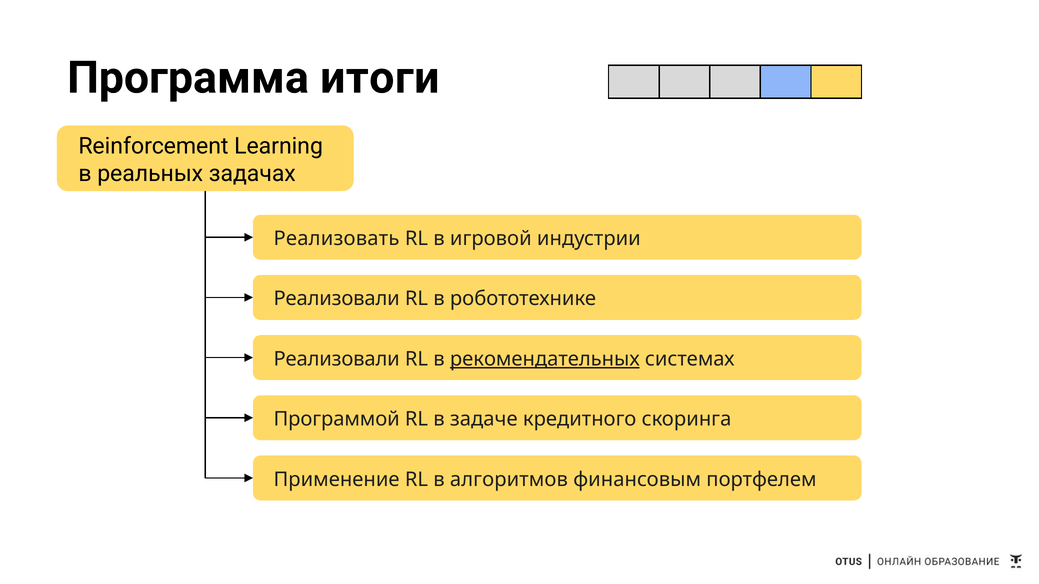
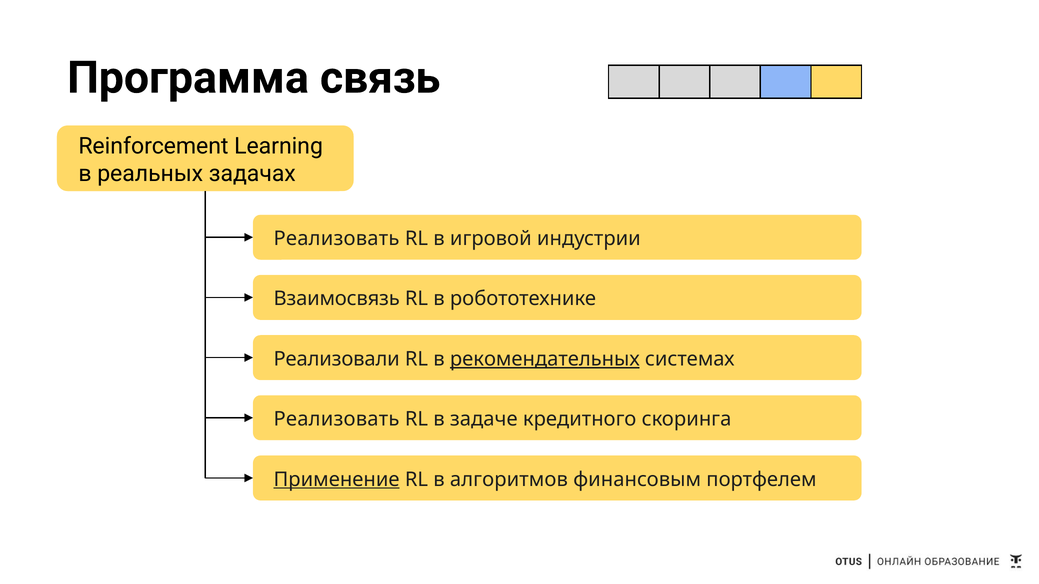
итоги: итоги -> связь
Реализовали at (337, 299): Реализовали -> Взаимосвязь
Программой at (337, 419): Программой -> Реализовать
Применение underline: none -> present
